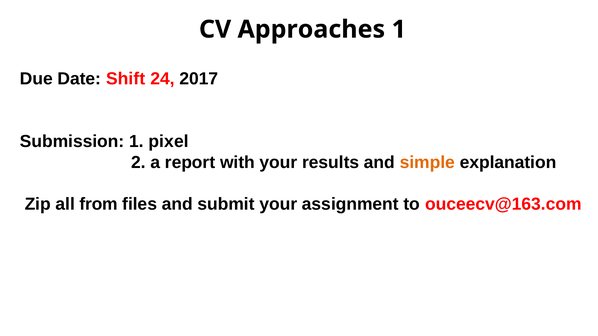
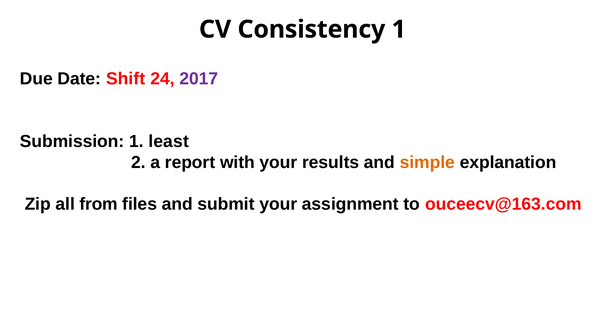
Approaches: Approaches -> Consistency
2017 colour: black -> purple
pixel: pixel -> least
